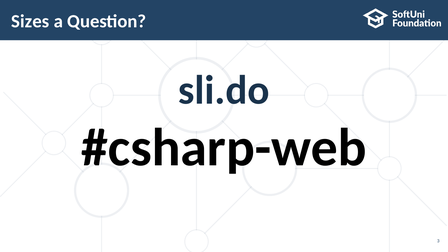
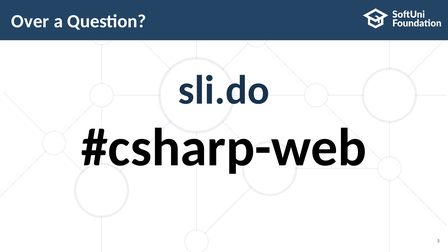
Sizes: Sizes -> Over
